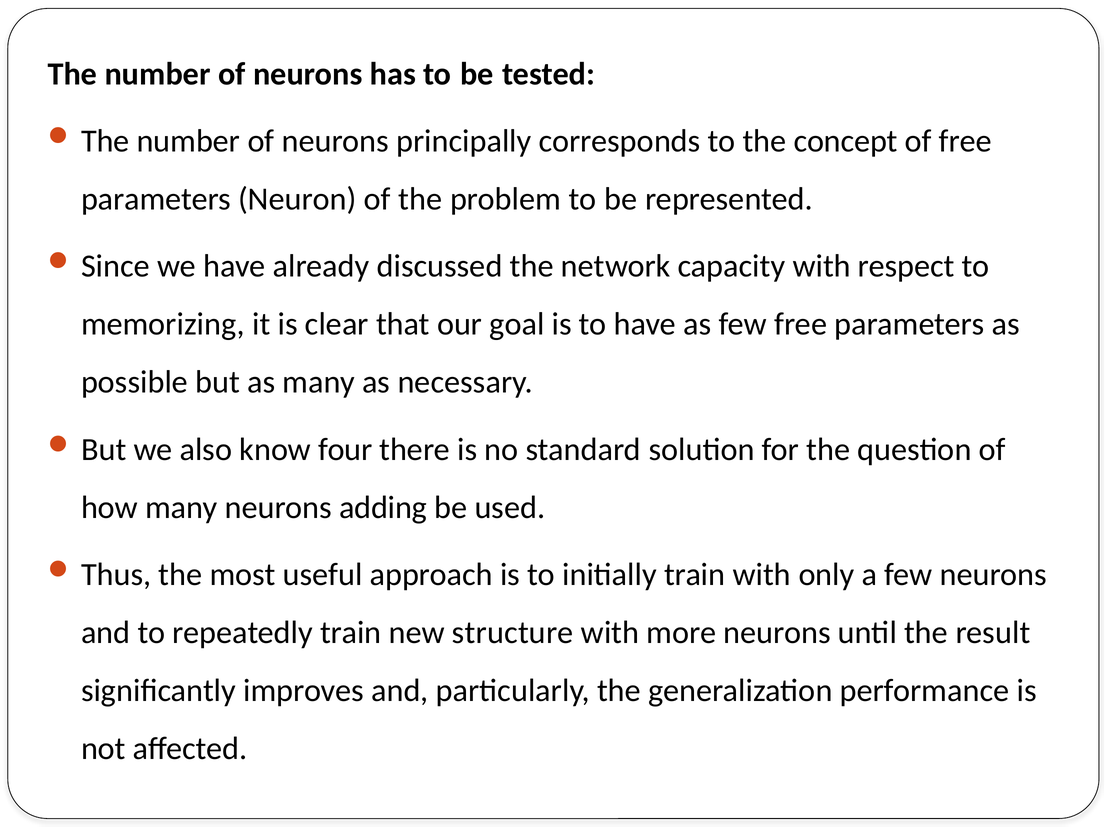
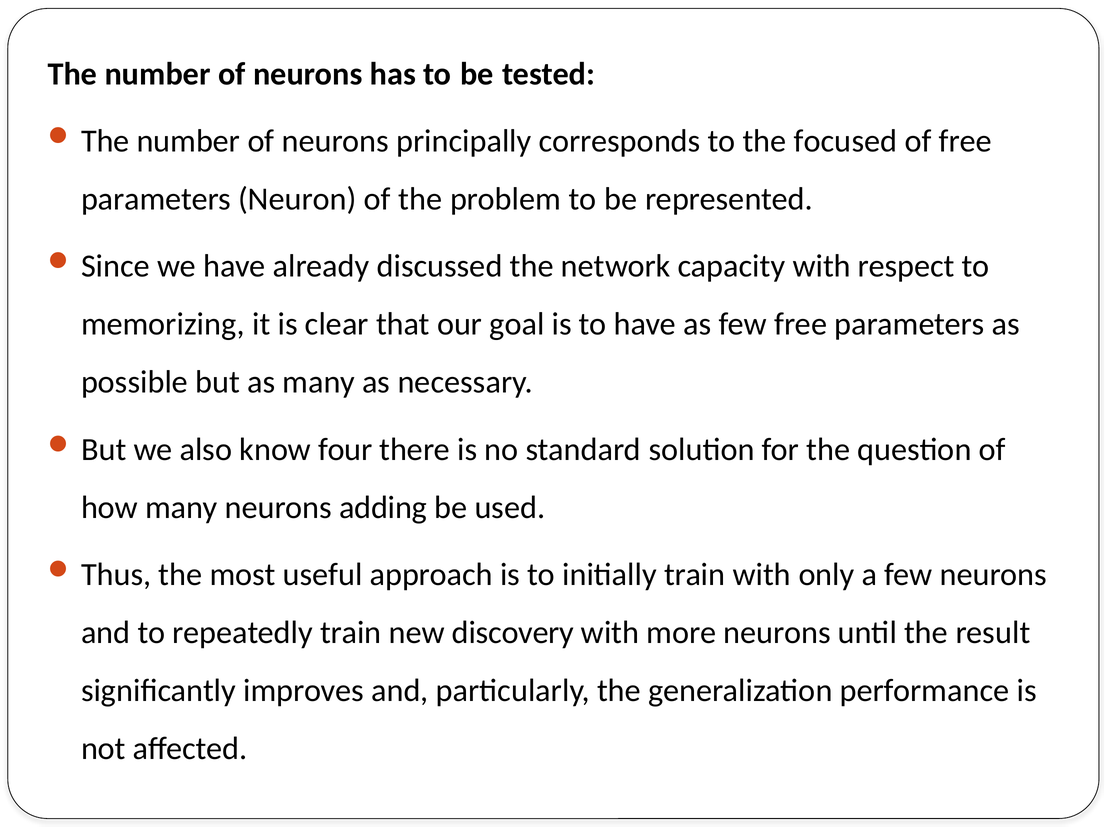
concept: concept -> focused
structure: structure -> discovery
